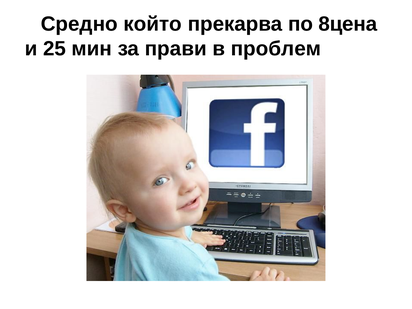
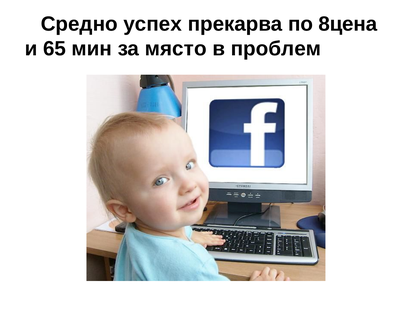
който: който -> успех
25: 25 -> 65
прави: прави -> място
